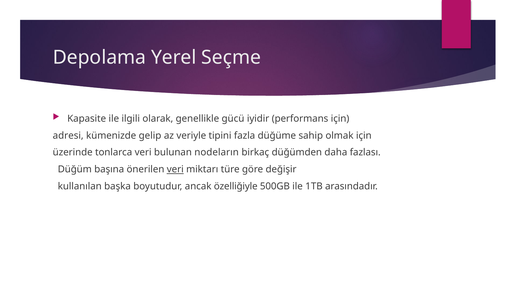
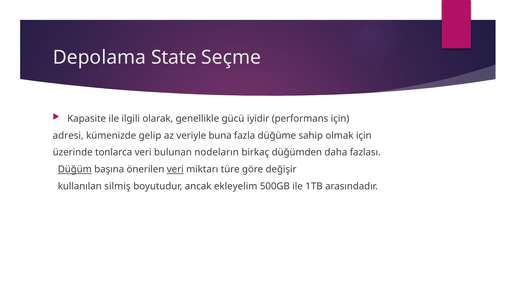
Yerel: Yerel -> State
tipini: tipini -> buna
Düğüm underline: none -> present
başka: başka -> silmiş
özelliğiyle: özelliğiyle -> ekleyelim
